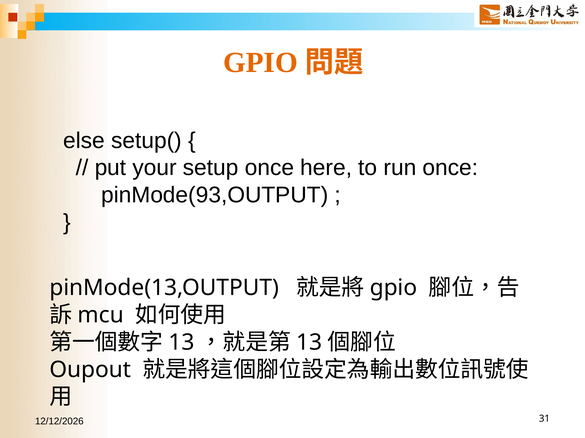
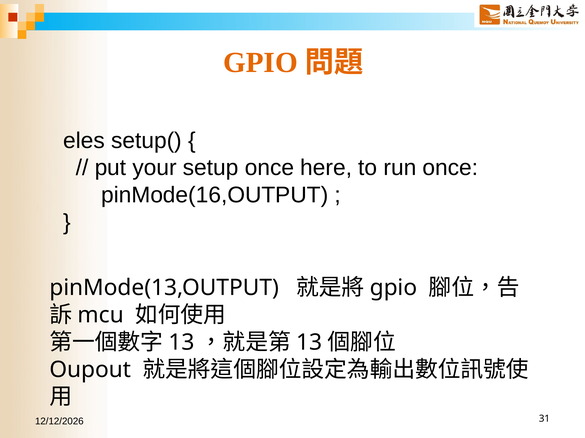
else: else -> eles
pinMode(93,OUTPUT: pinMode(93,OUTPUT -> pinMode(16,OUTPUT
